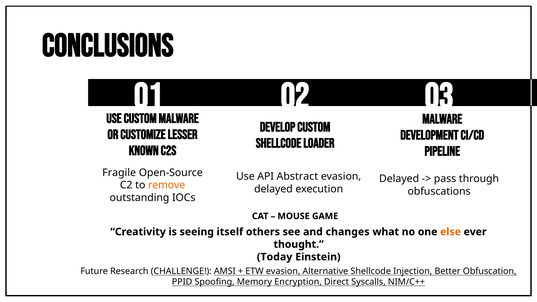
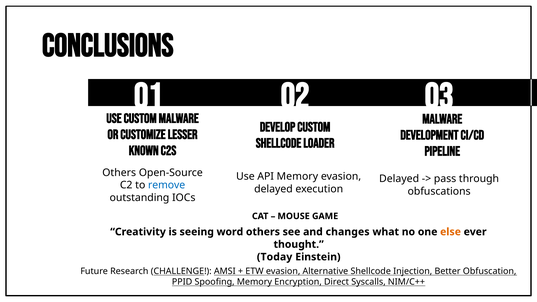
Fragile at (119, 173): Fragile -> Others
API Abstract: Abstract -> Memory
remove colour: orange -> blue
itself: itself -> word
